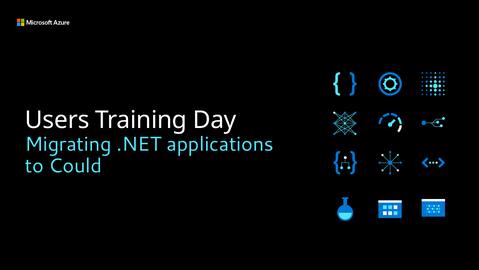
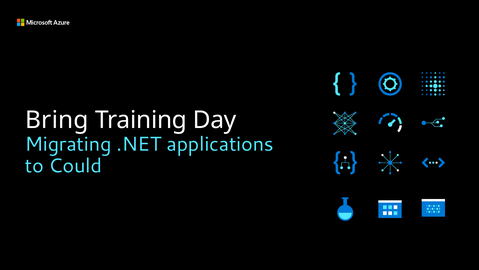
Users: Users -> Bring
